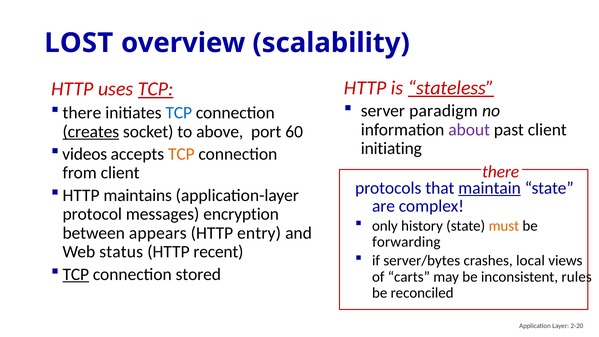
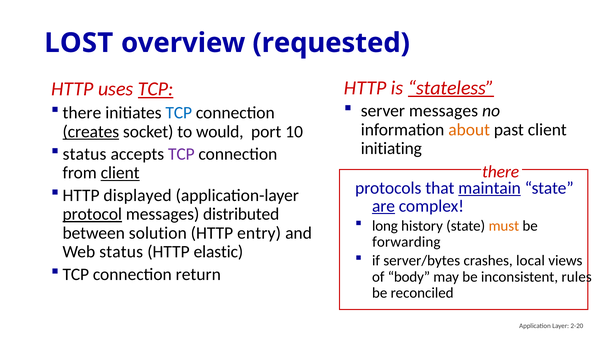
scalability: scalability -> requested
server paradigm: paradigm -> messages
about colour: purple -> orange
above: above -> would
60: 60 -> 10
videos at (85, 154): videos -> status
TCP at (181, 154) colour: orange -> purple
client at (120, 173) underline: none -> present
maintains: maintains -> displayed
are underline: none -> present
protocol underline: none -> present
encryption: encryption -> distributed
only: only -> long
appears: appears -> solution
recent: recent -> elastic
TCP at (76, 274) underline: present -> none
stored: stored -> return
carts: carts -> body
